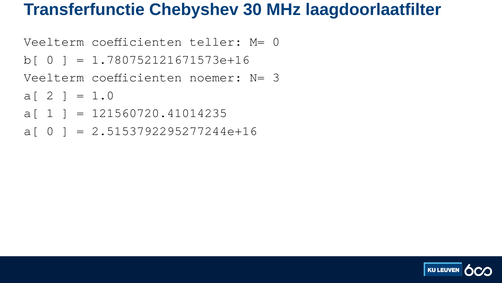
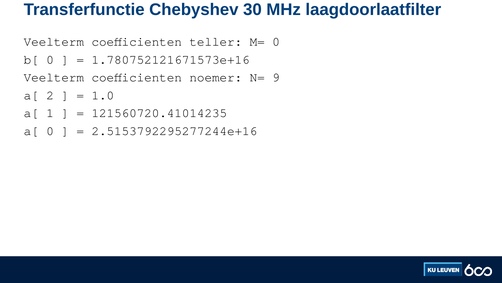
3: 3 -> 9
